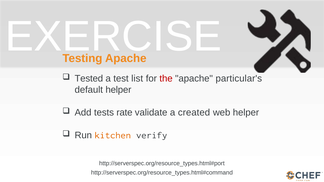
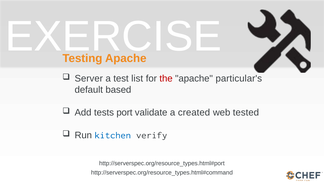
Tested: Tested -> Server
default helper: helper -> based
rate: rate -> port
web helper: helper -> tested
kitchen colour: orange -> blue
